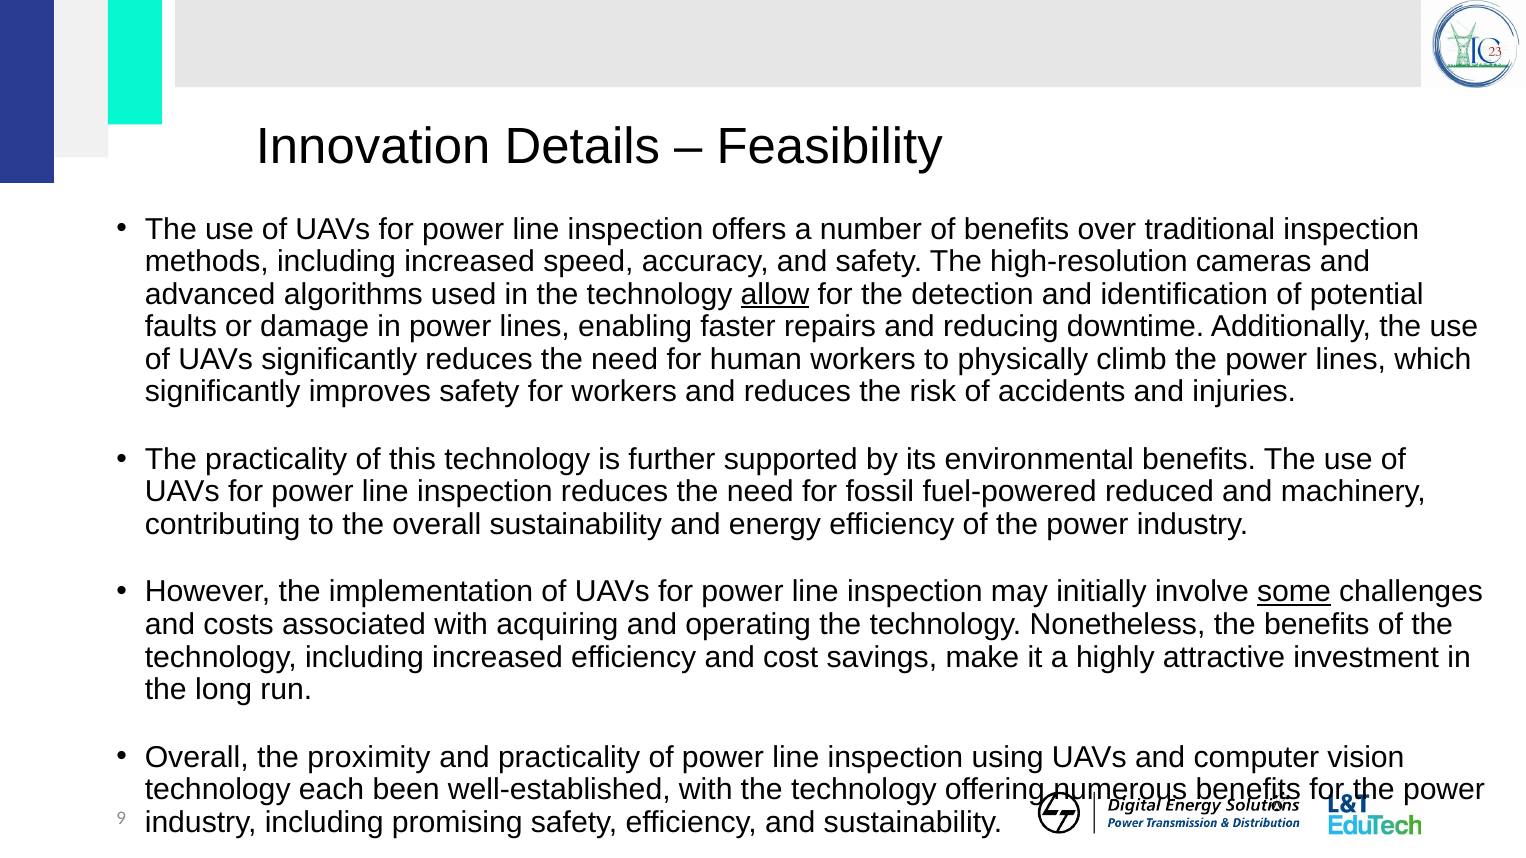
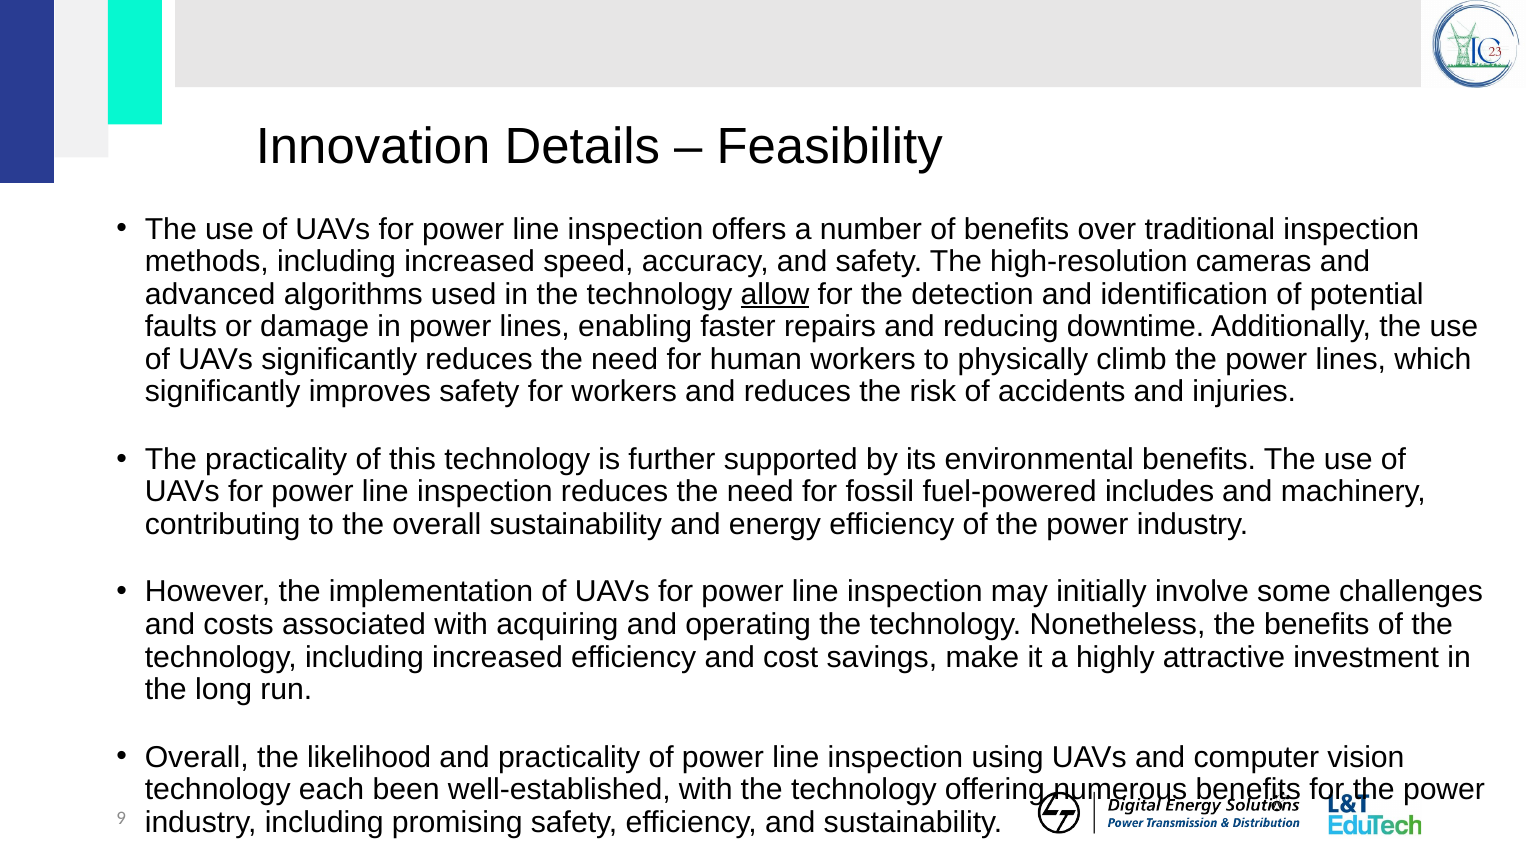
reduced: reduced -> includes
some underline: present -> none
proximity: proximity -> likelihood
